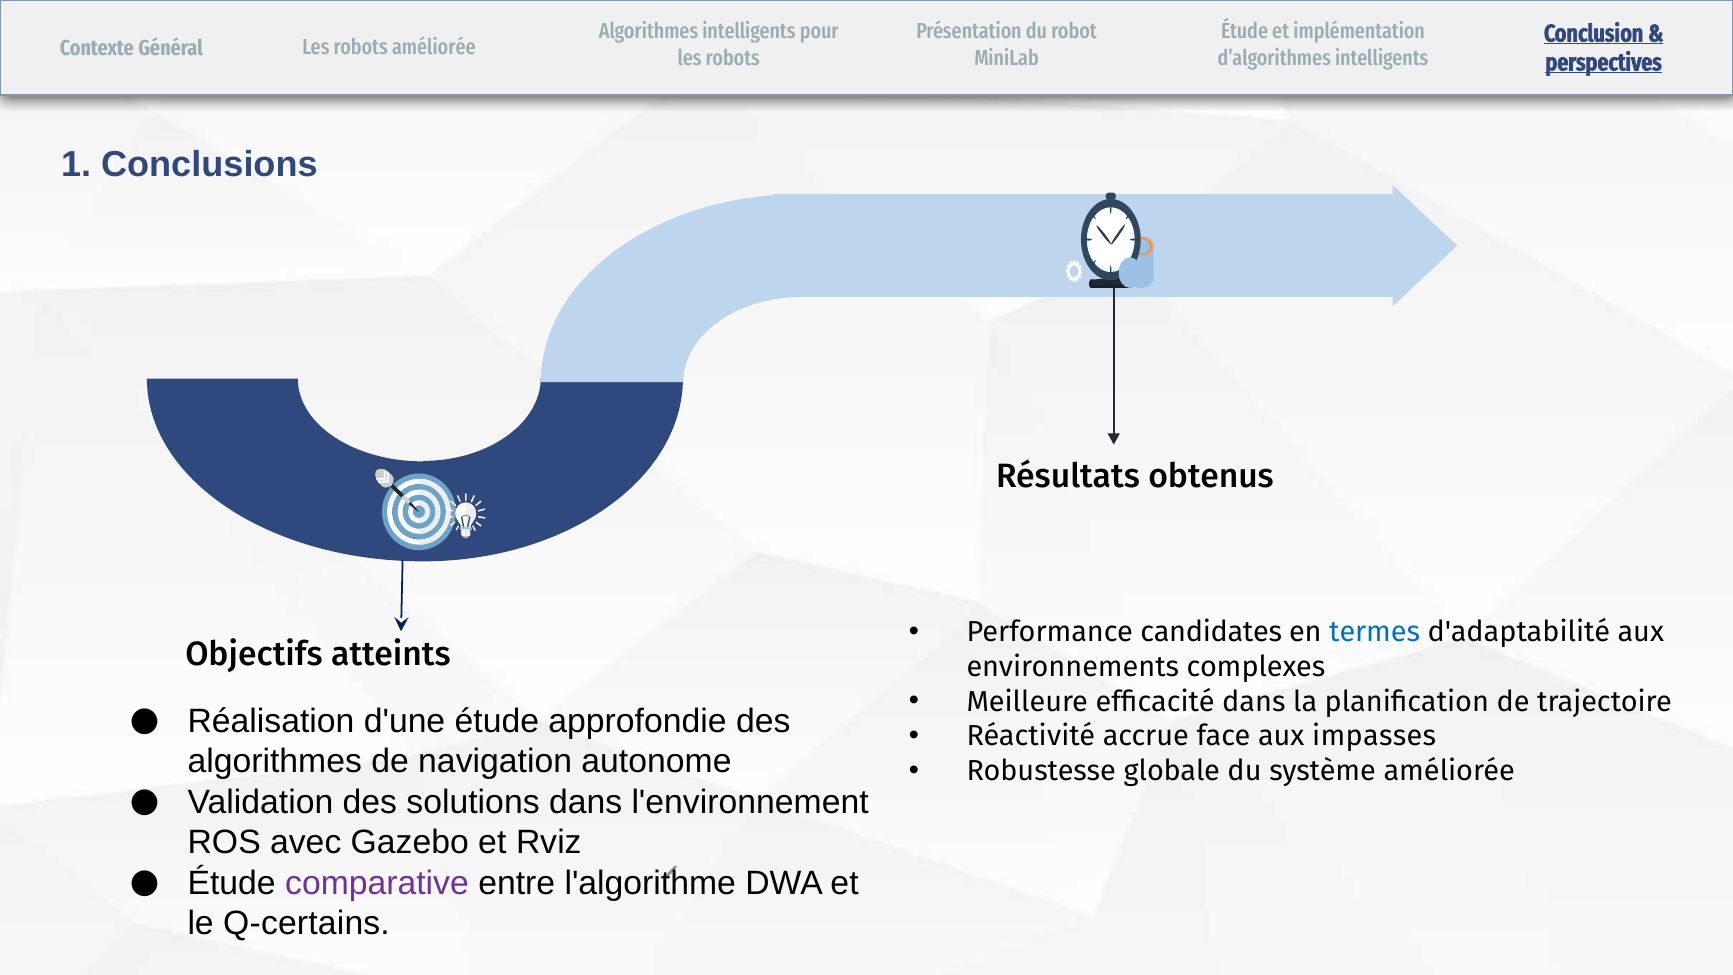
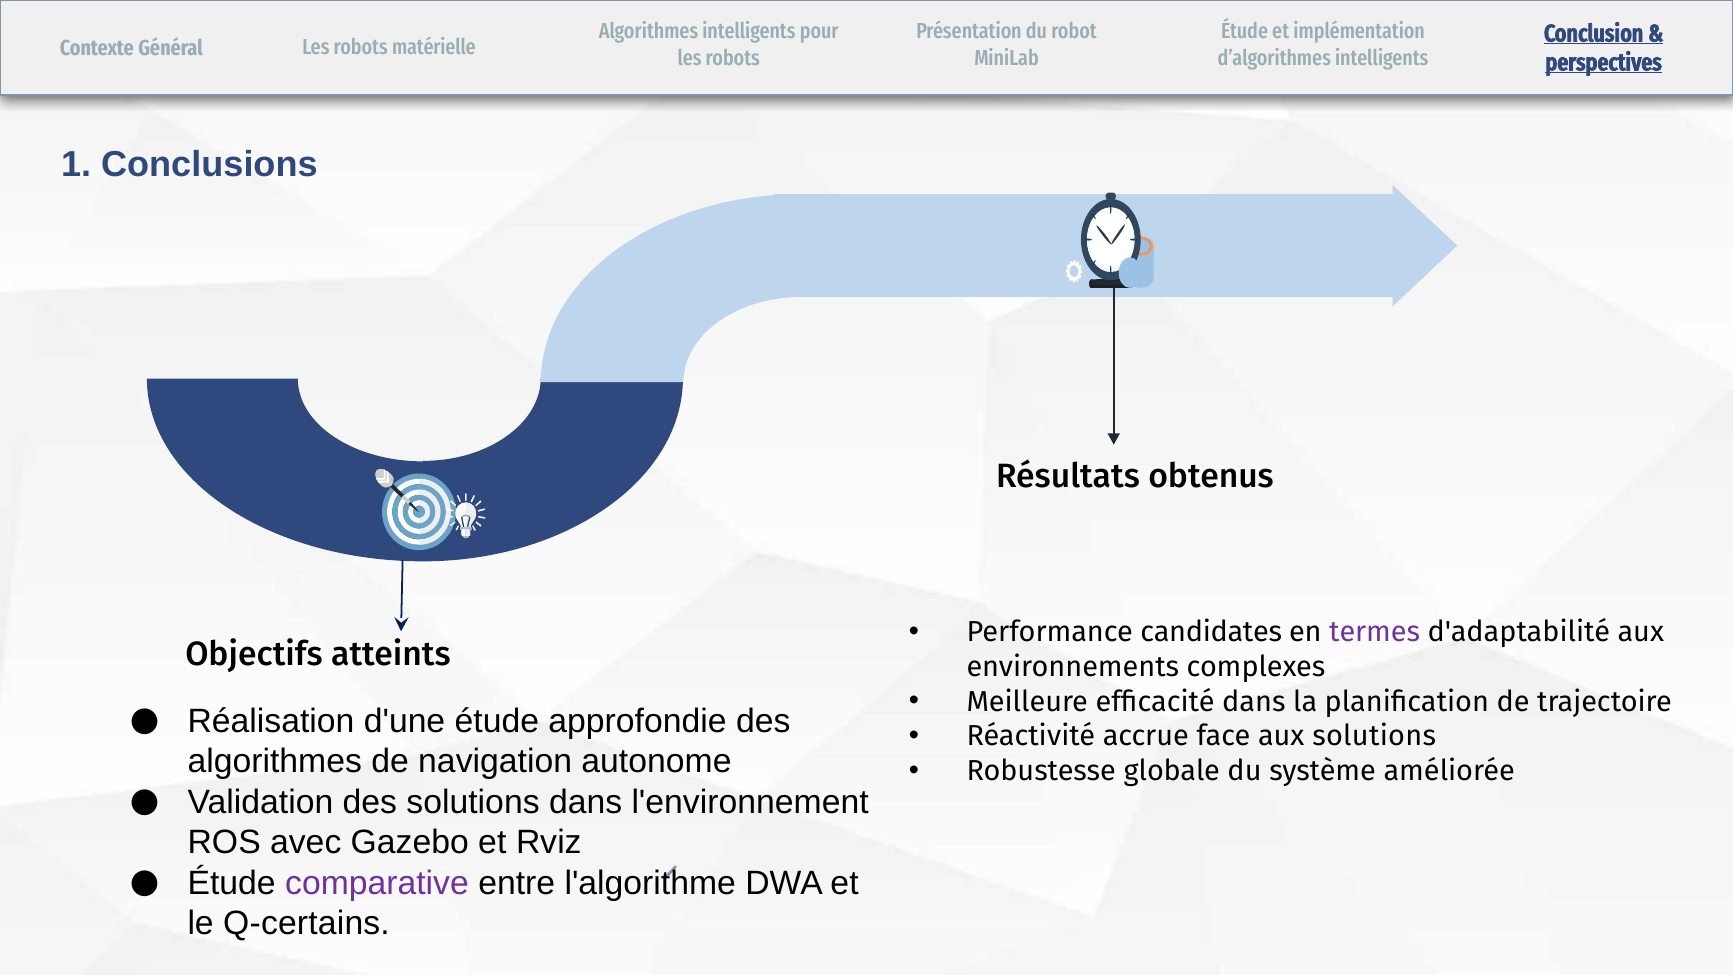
robots améliorée: améliorée -> matérielle
termes colour: blue -> purple
aux impasses: impasses -> solutions
